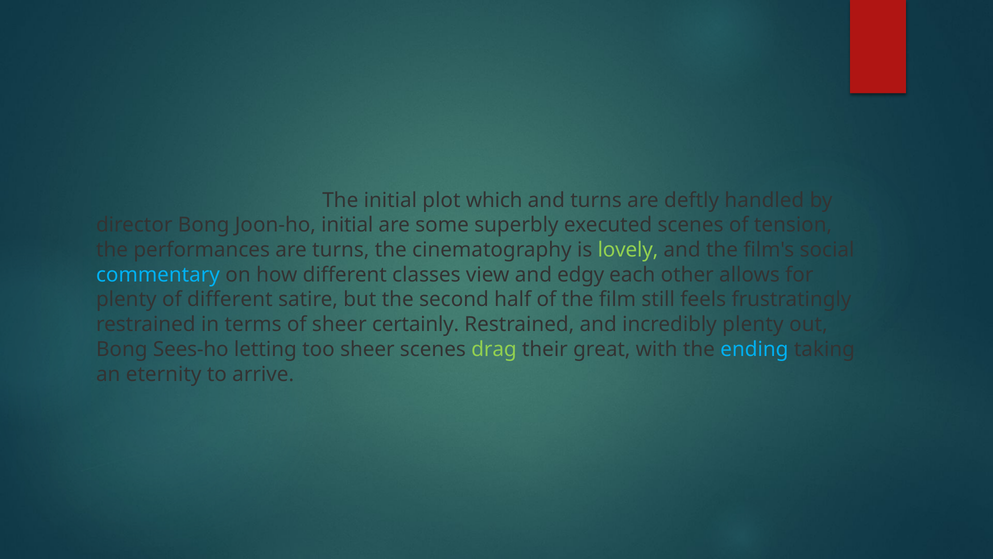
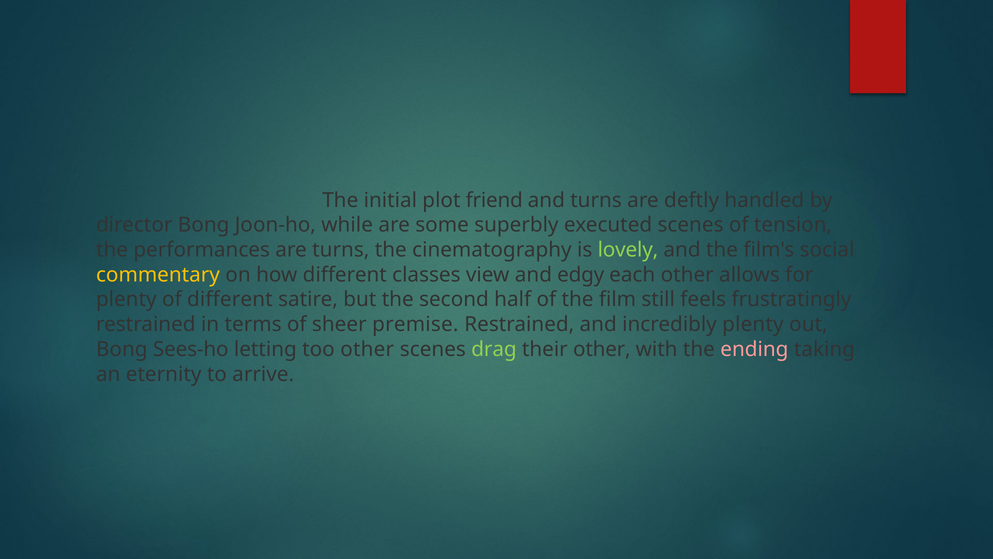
which: which -> friend
Joon-ho initial: initial -> while
commentary colour: light blue -> yellow
certainly: certainly -> premise
too sheer: sheer -> other
their great: great -> other
ending colour: light blue -> pink
